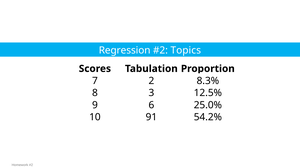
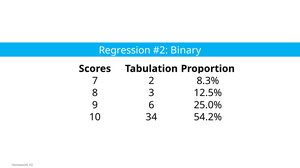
Topics: Topics -> Binary
91: 91 -> 34
